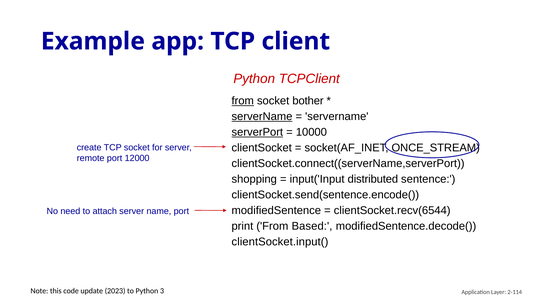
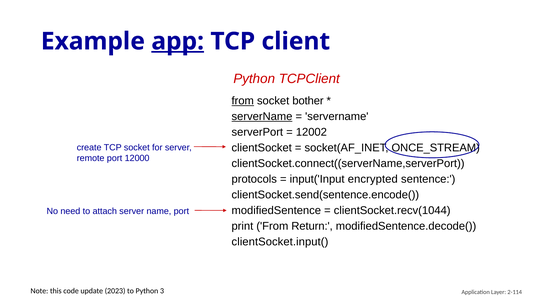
app underline: none -> present
serverPort underline: present -> none
10000: 10000 -> 12002
shopping: shopping -> protocols
distributed: distributed -> encrypted
clientSocket.recv(6544: clientSocket.recv(6544 -> clientSocket.recv(1044
Based: Based -> Return
